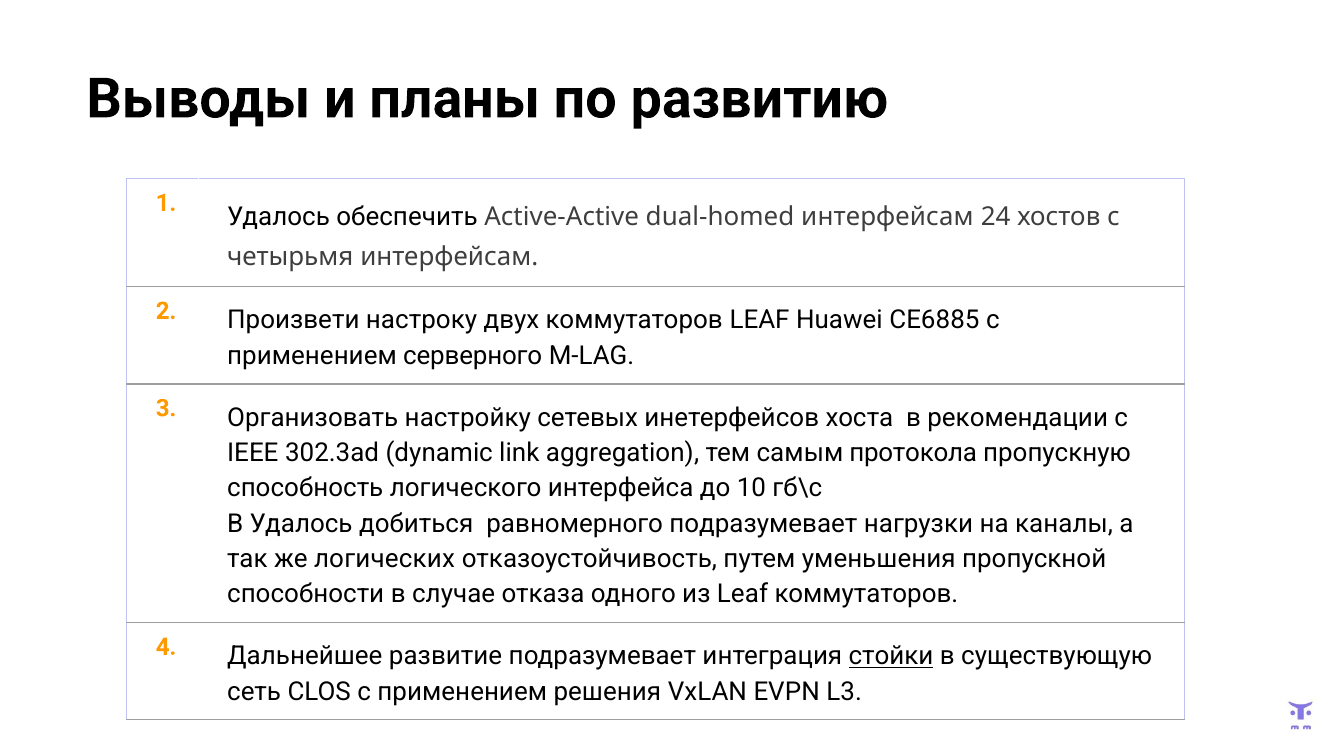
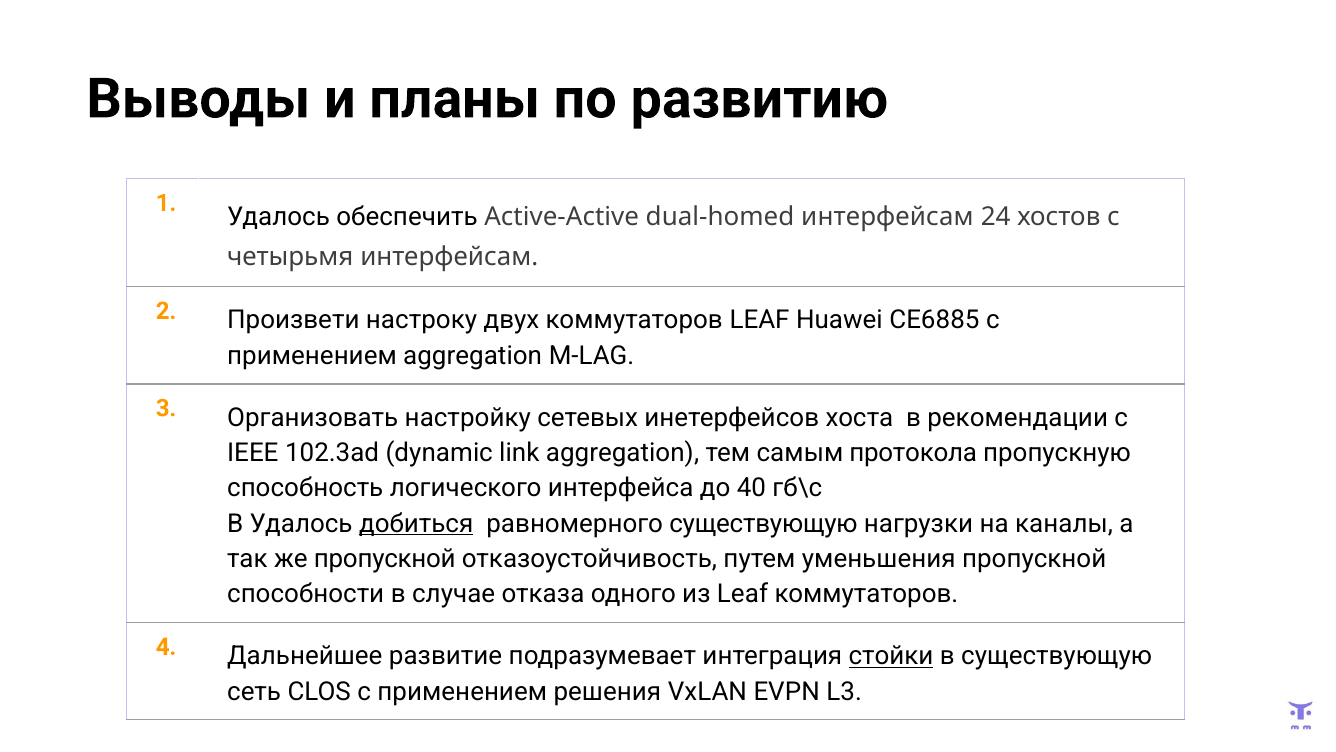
применением серверного: серверного -> aggregation
302.3ad: 302.3ad -> 102.3ad
10: 10 -> 40
добиться underline: none -> present
равномерного подразумевает: подразумевает -> существующую
же логических: логических -> пропускной
